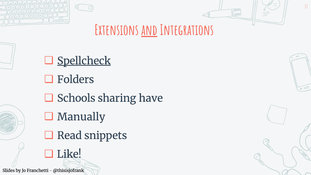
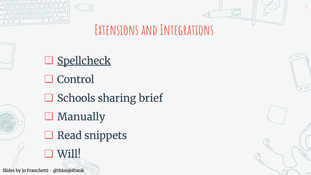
and underline: present -> none
Folders: Folders -> Control
have: have -> brief
Like: Like -> Will
